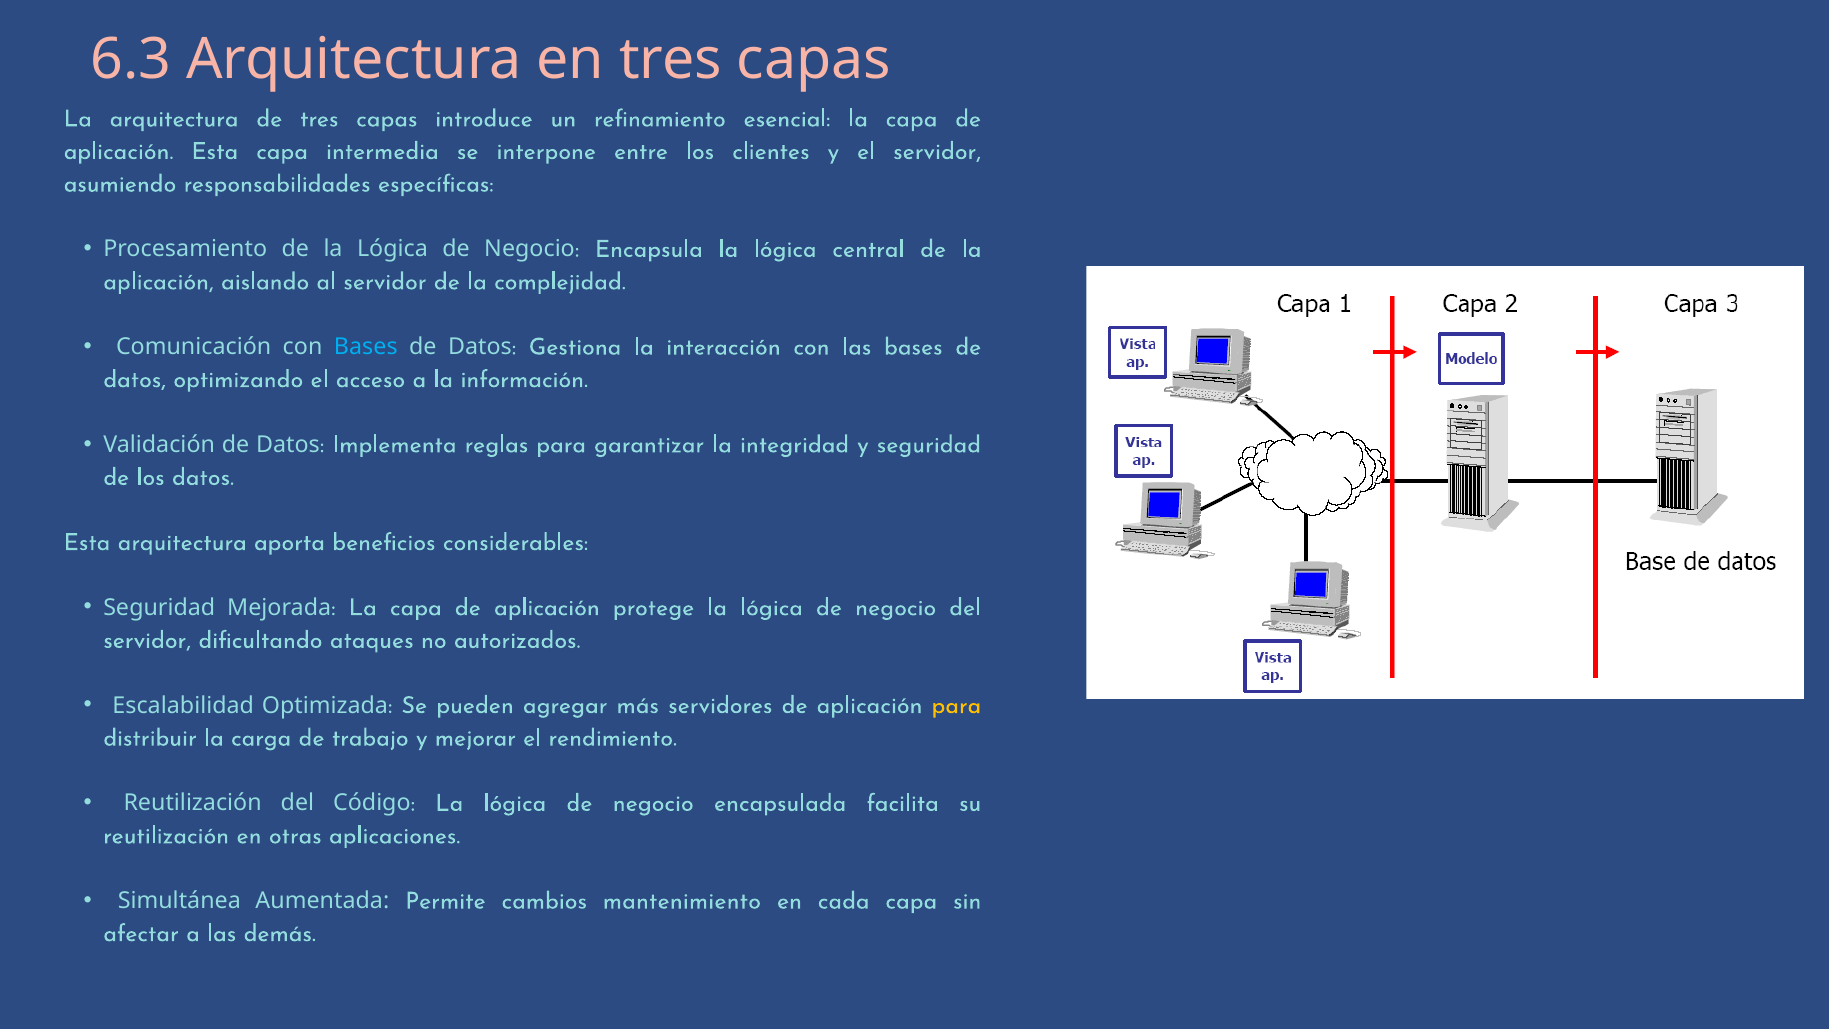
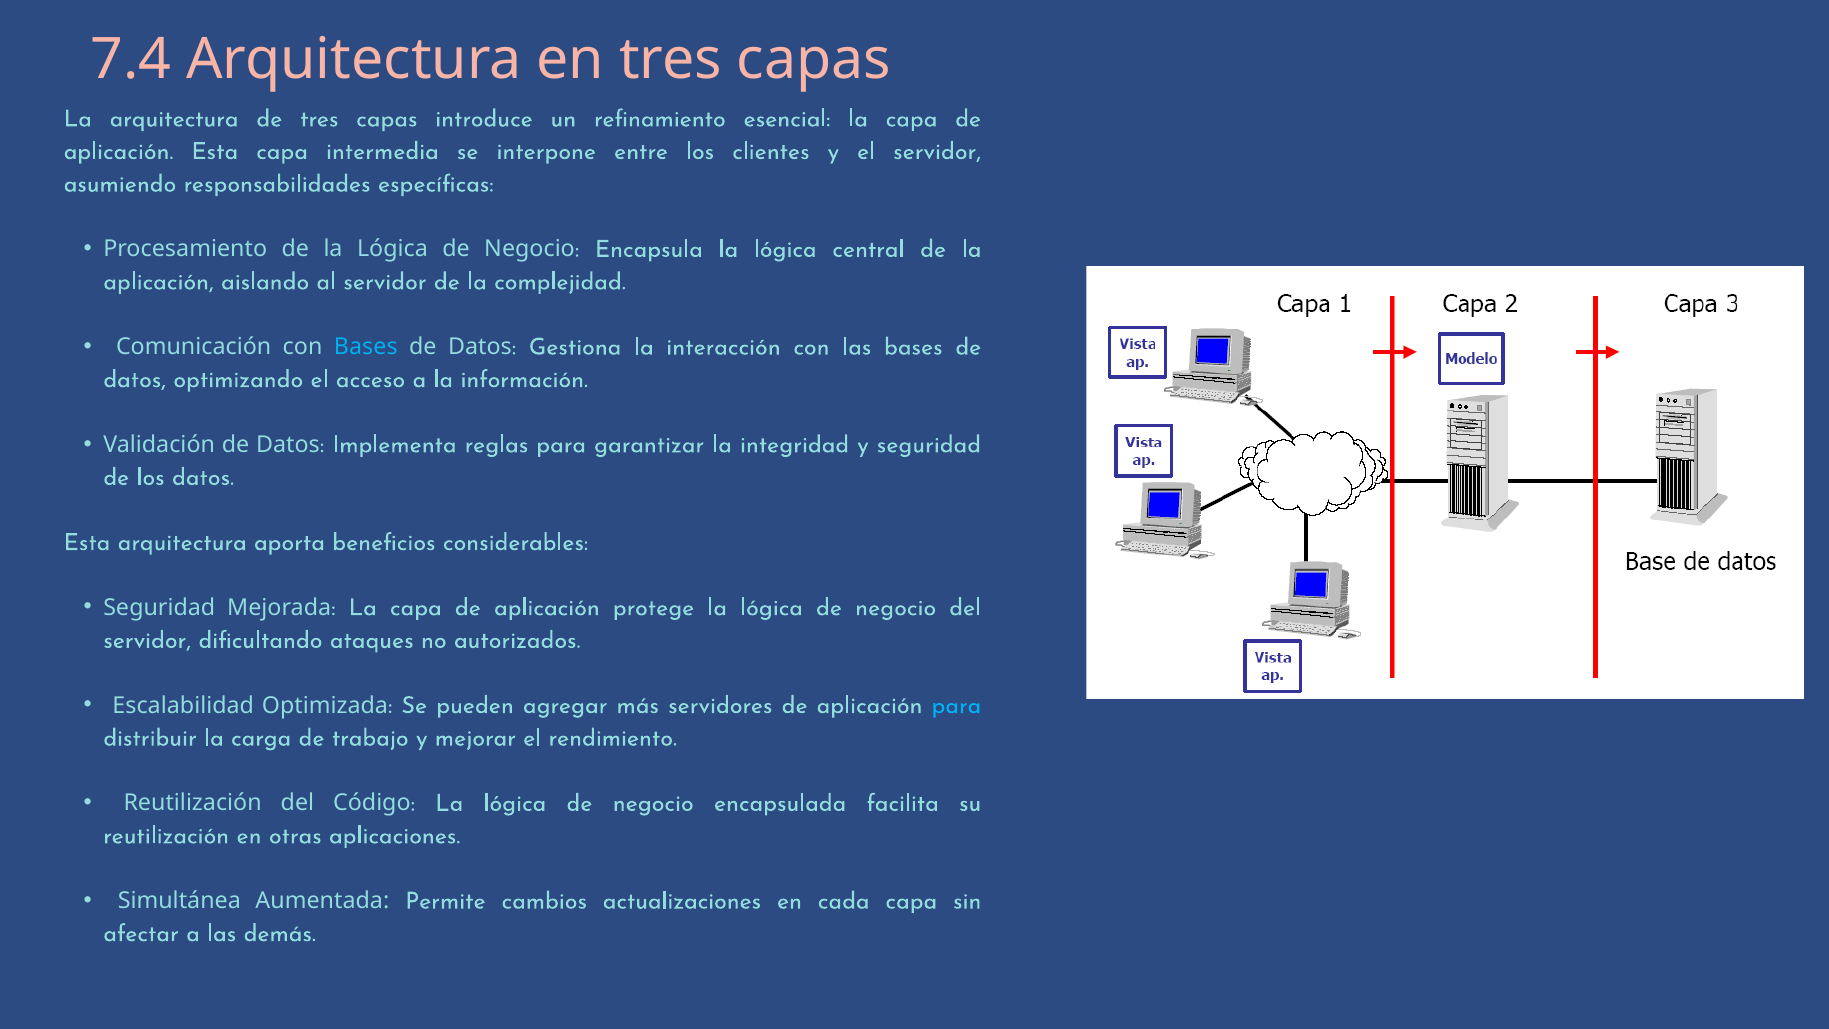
6.3: 6.3 -> 7.4
para at (956, 705) colour: yellow -> light blue
mantenimiento: mantenimiento -> actualizaciones
